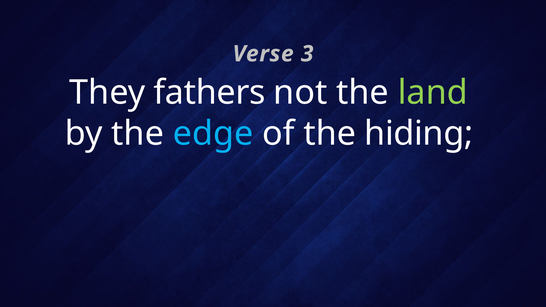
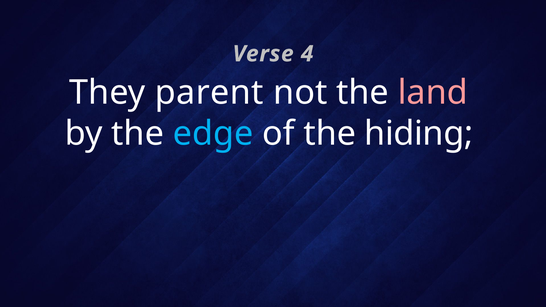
3: 3 -> 4
fathers: fathers -> parent
land colour: light green -> pink
